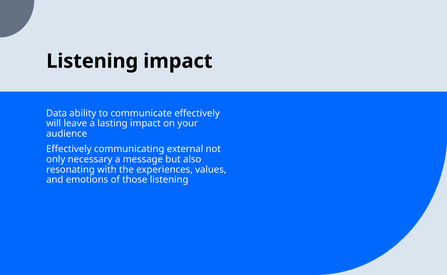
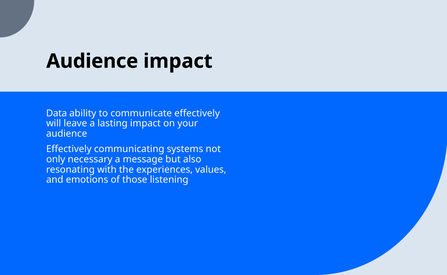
Listening at (92, 61): Listening -> Audience
external: external -> systems
